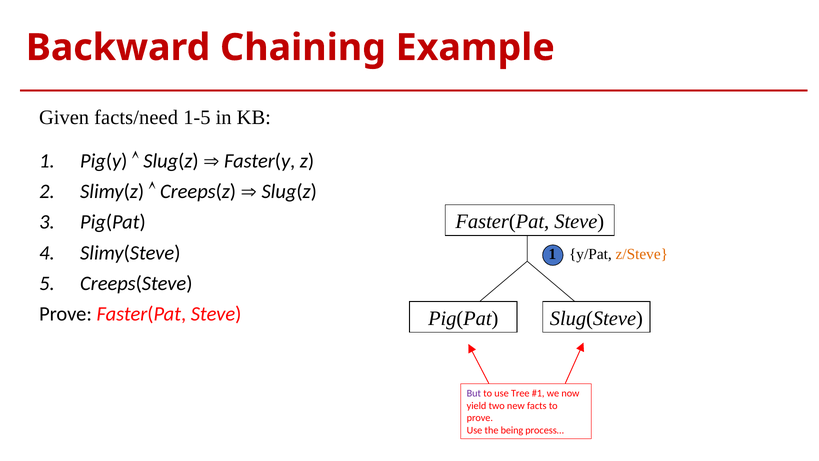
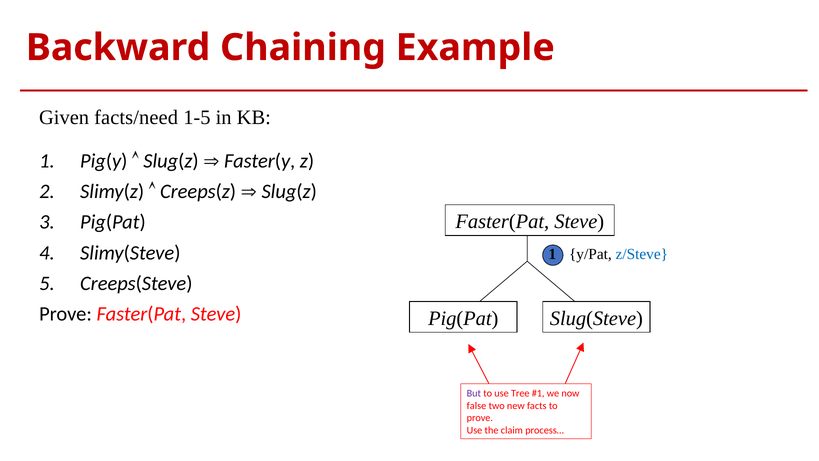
z/Steve colour: orange -> blue
yield: yield -> false
being: being -> claim
